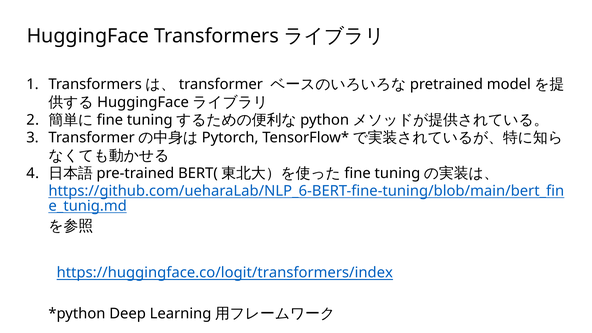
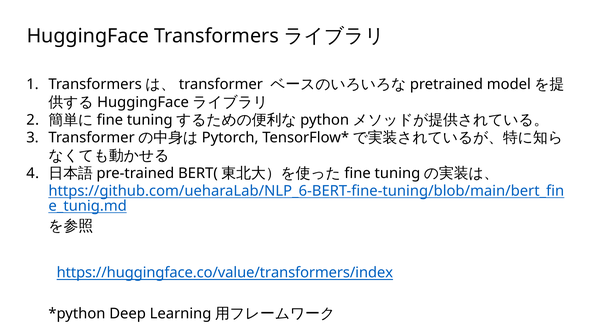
https://huggingface.co/logit/transformers/index: https://huggingface.co/logit/transformers/index -> https://huggingface.co/value/transformers/index
